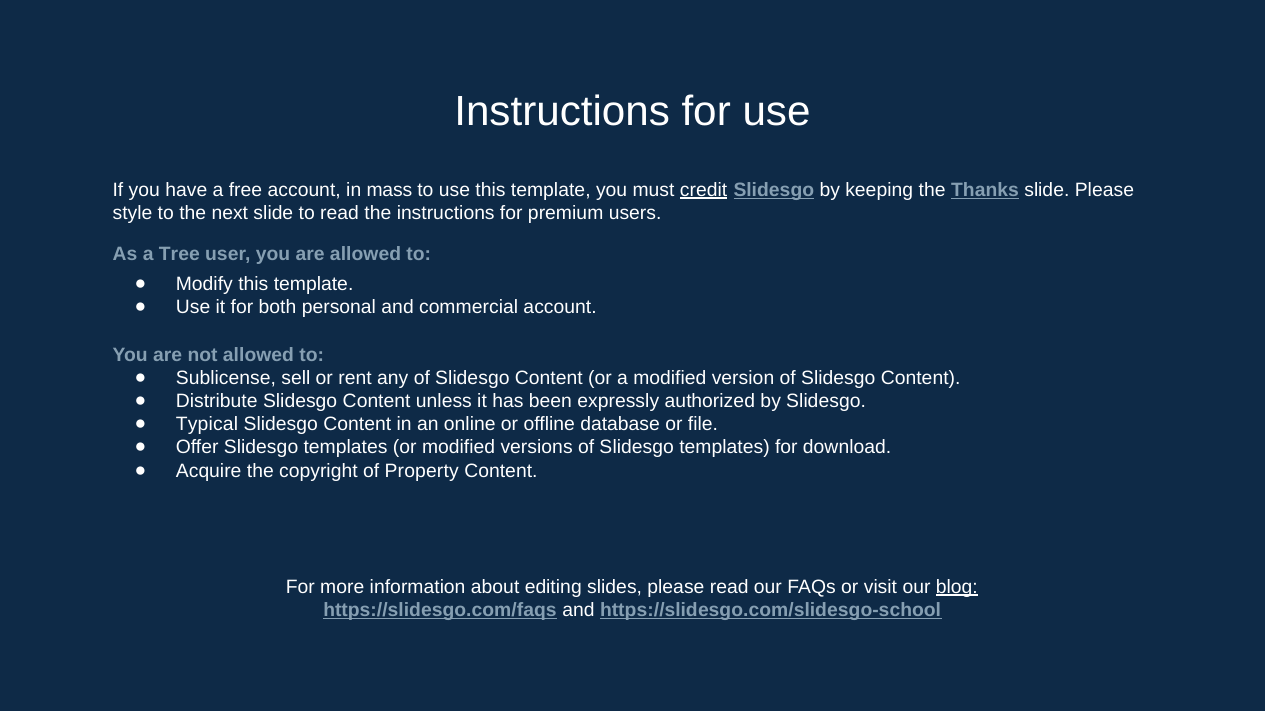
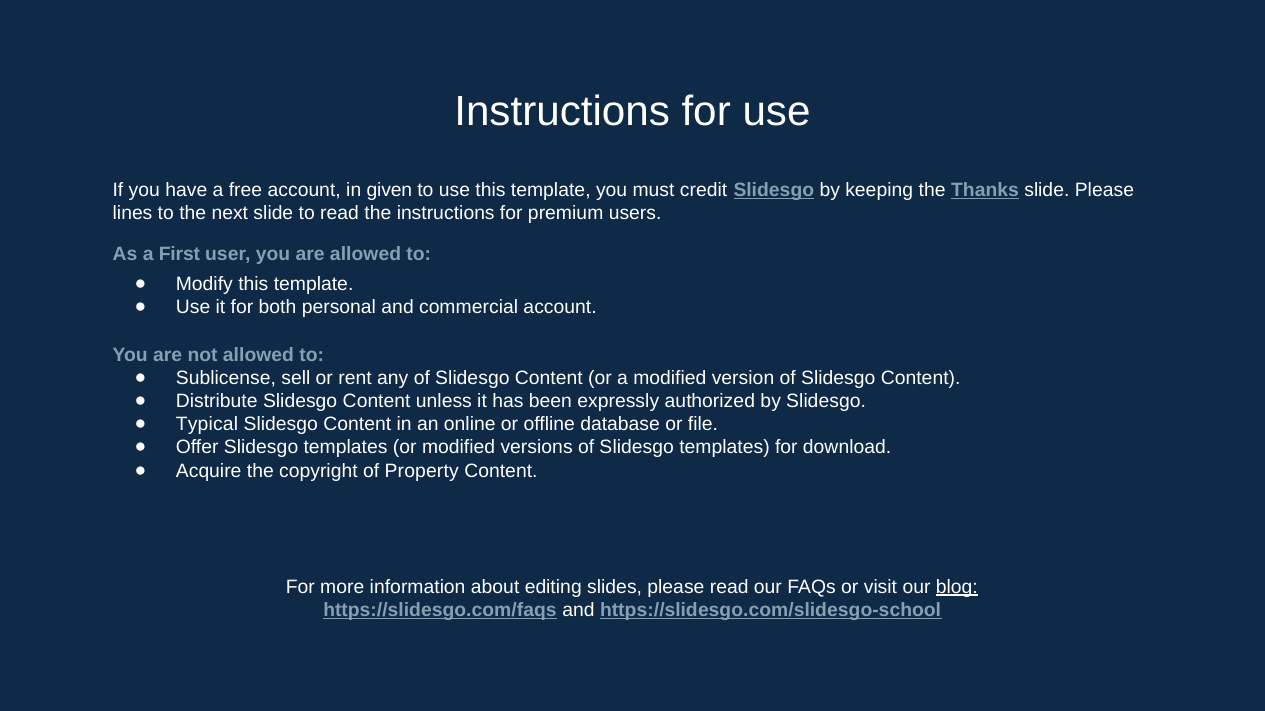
mass: mass -> given
credit underline: present -> none
style: style -> lines
Tree: Tree -> First
